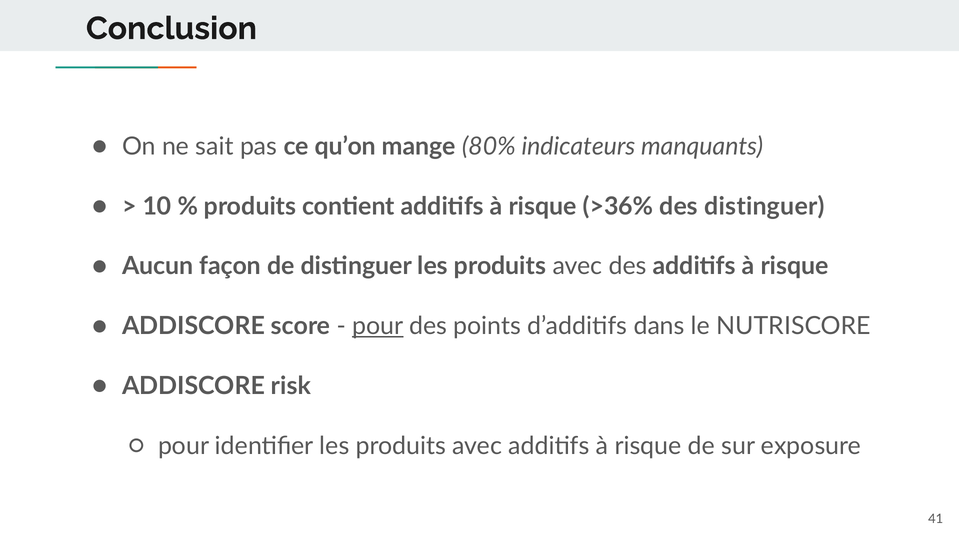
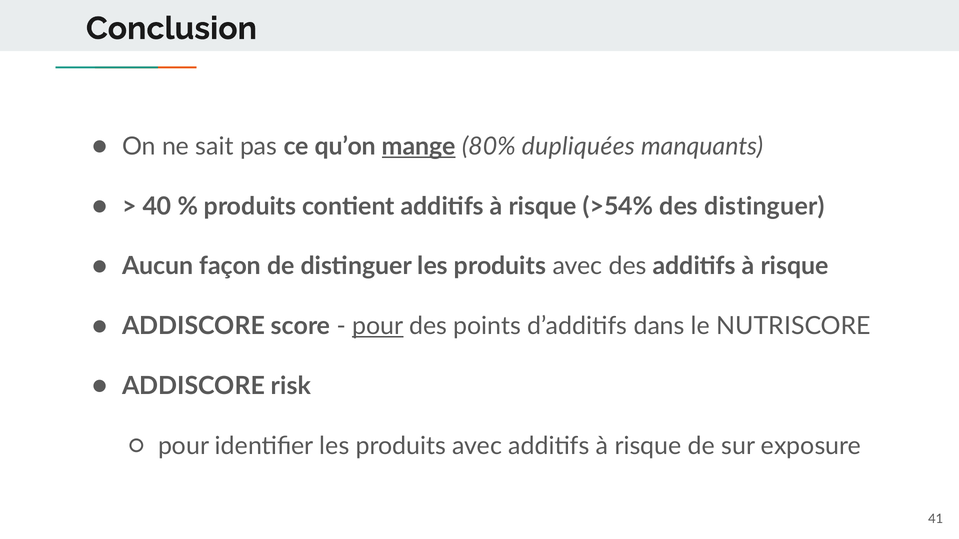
mange underline: none -> present
indicateurs: indicateurs -> dupliquées
10: 10 -> 40
>36%: >36% -> >54%
